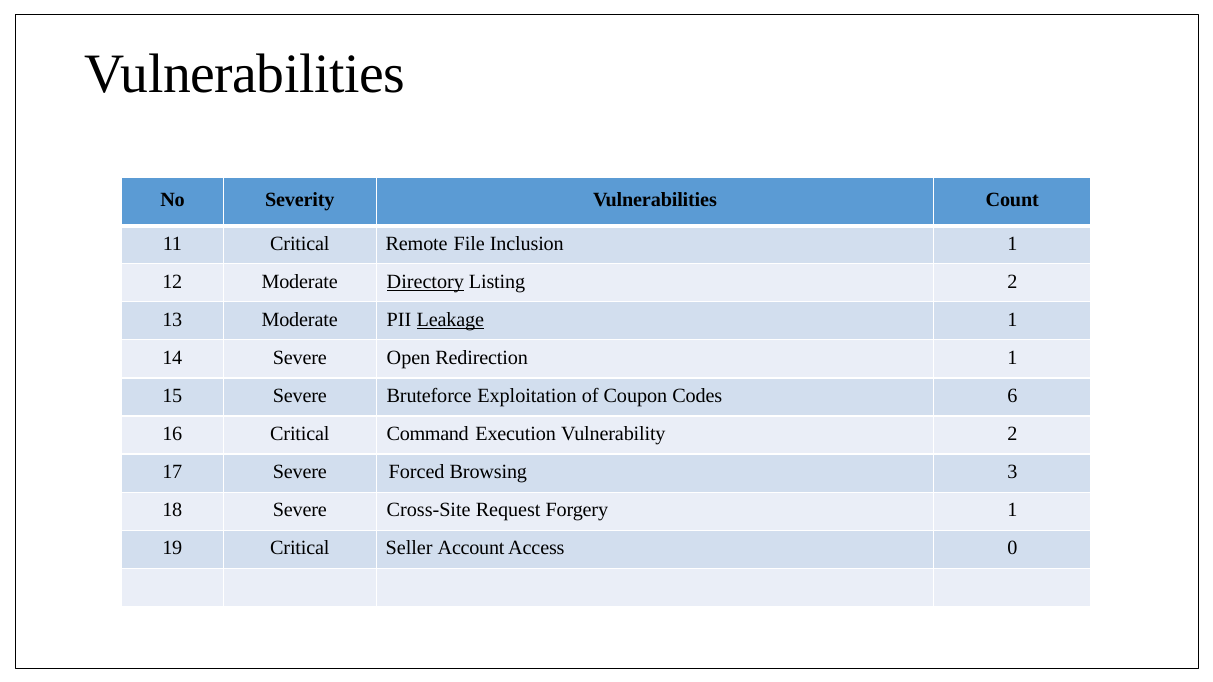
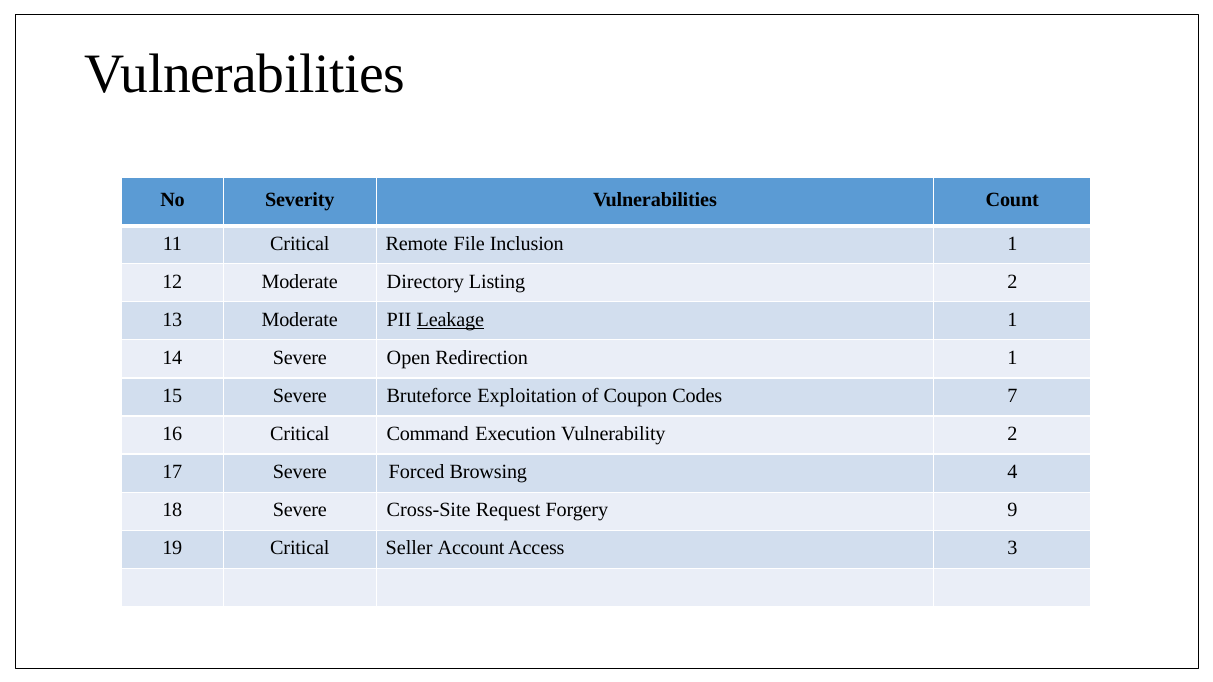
Directory underline: present -> none
6: 6 -> 7
3: 3 -> 4
Forgery 1: 1 -> 9
0: 0 -> 3
